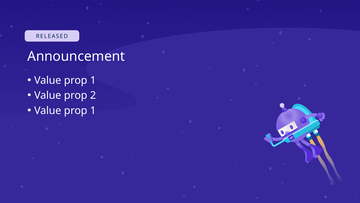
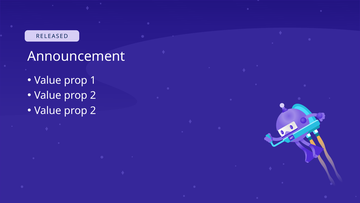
1 at (93, 110): 1 -> 2
